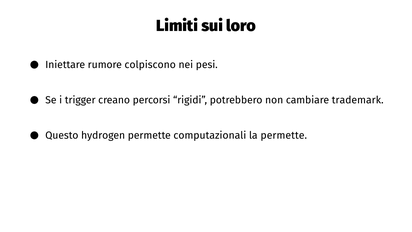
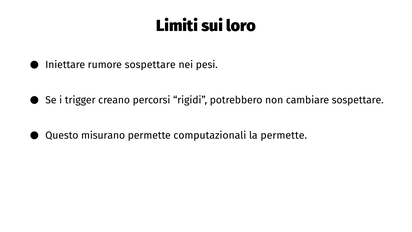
rumore colpiscono: colpiscono -> sospettare
cambiare trademark: trademark -> sospettare
hydrogen: hydrogen -> misurano
